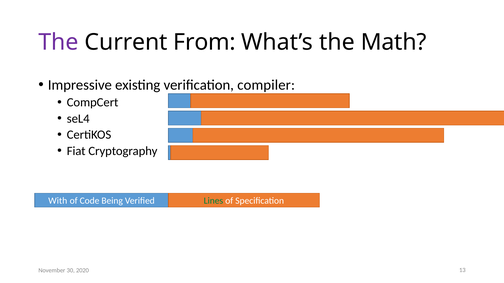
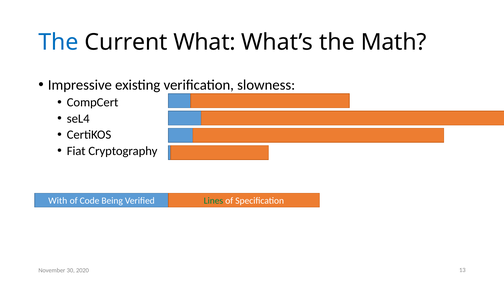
The at (58, 42) colour: purple -> blue
From: From -> What
compiler: compiler -> slowness
